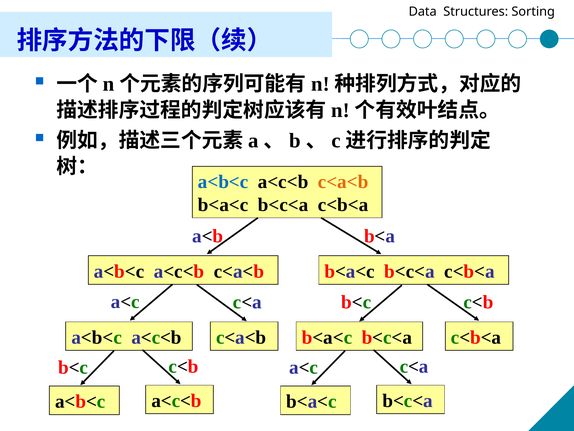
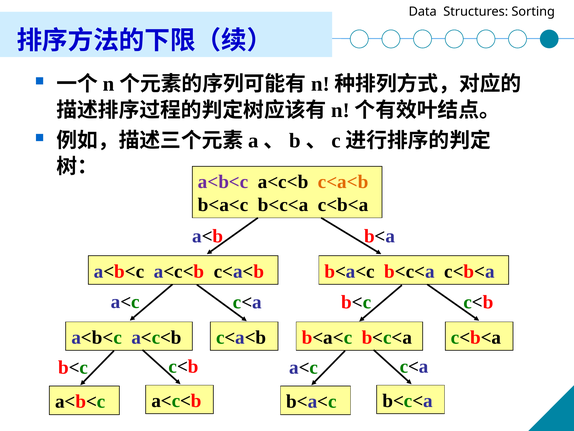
a<b<c at (223, 182) colour: blue -> purple
